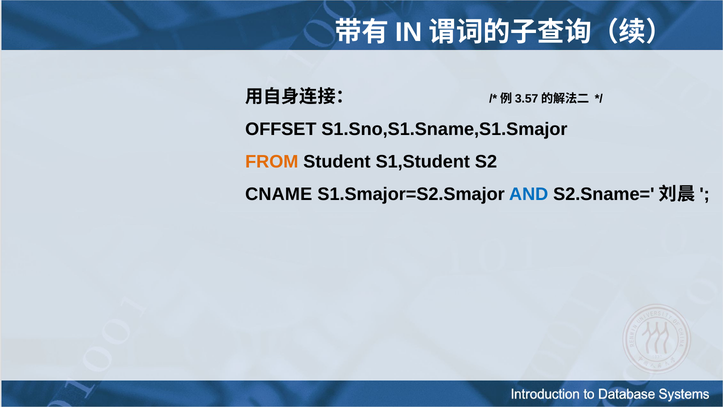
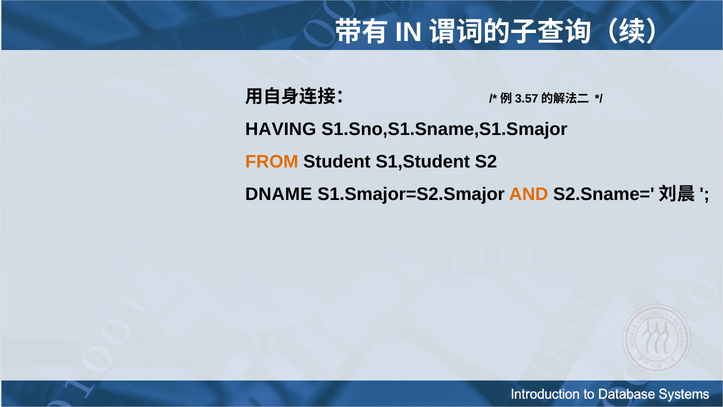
OFFSET: OFFSET -> HAVING
CNAME: CNAME -> DNAME
AND colour: blue -> orange
